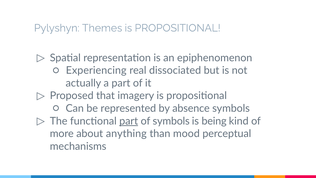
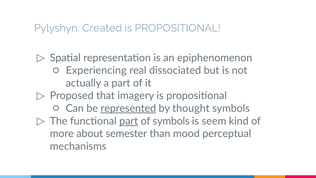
Themes: Themes -> Created
represented underline: none -> present
absence: absence -> thought
being: being -> seem
anything: anything -> semester
